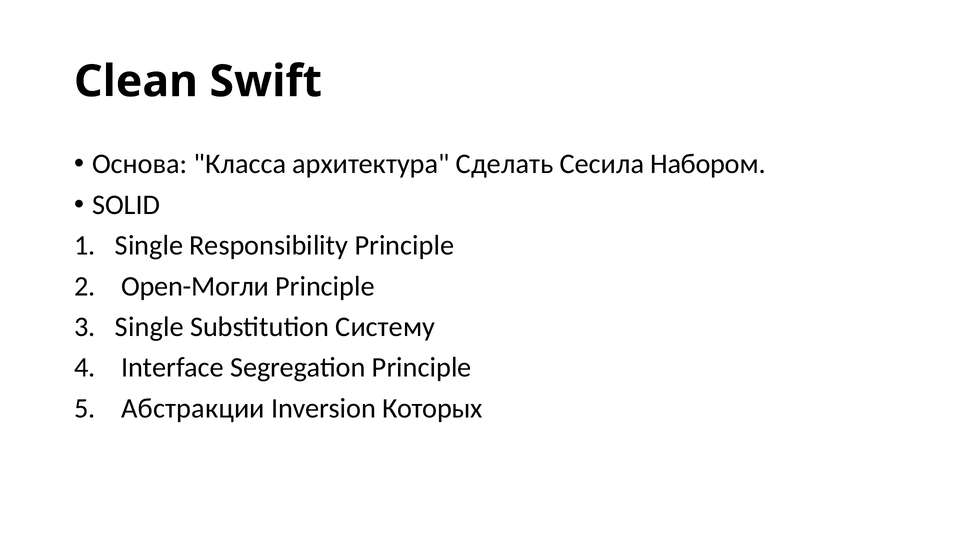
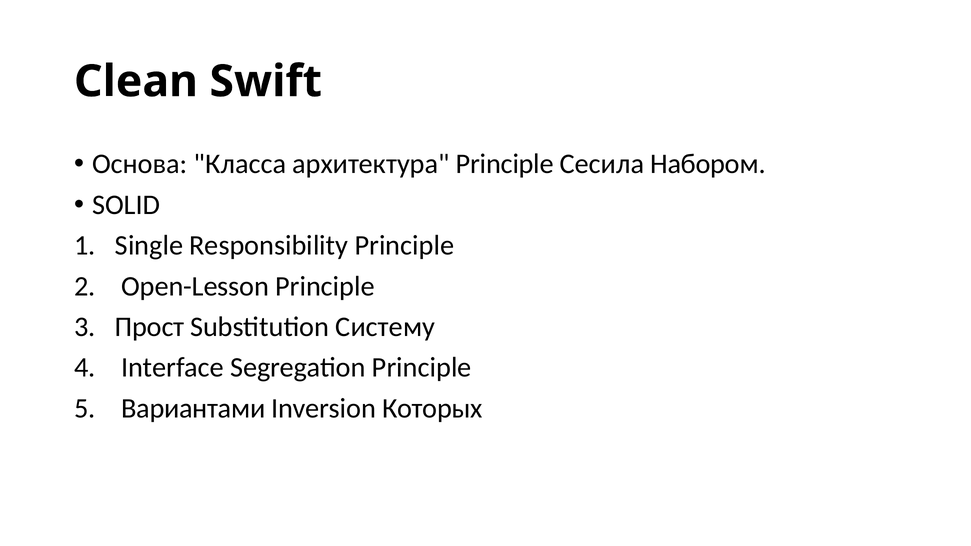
архитектура Сделать: Сделать -> Principle
Open-Могли: Open-Могли -> Open-Lesson
Single at (149, 327): Single -> Прост
Абстракции: Абстракции -> Вариантами
